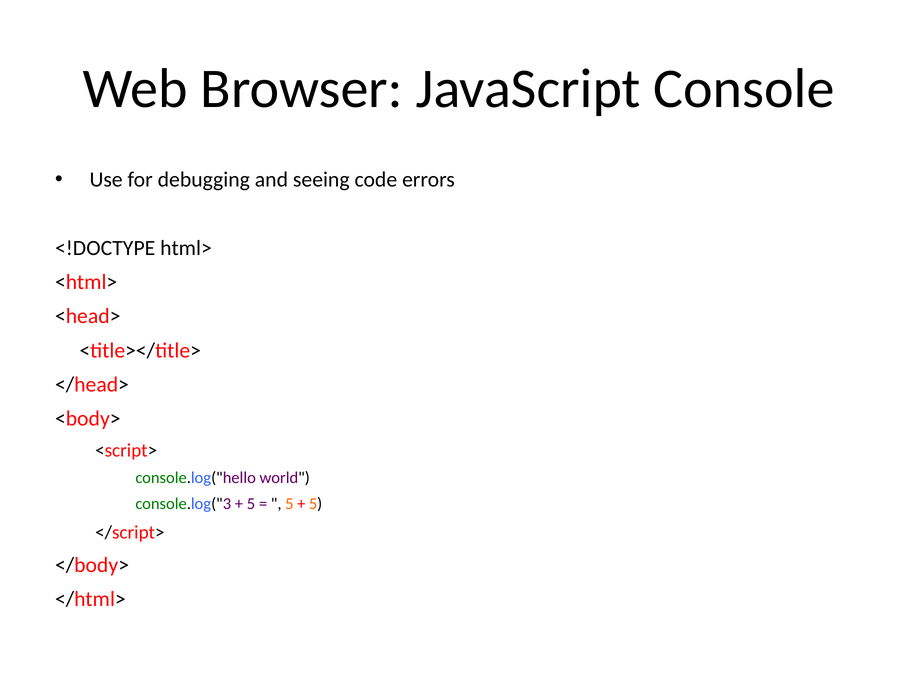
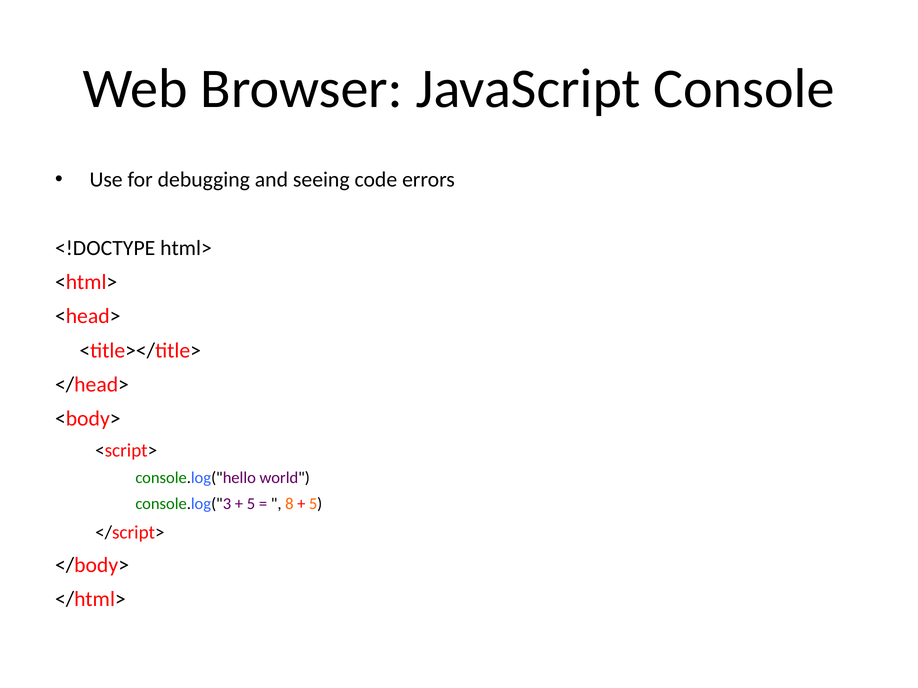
5 at (289, 504): 5 -> 8
